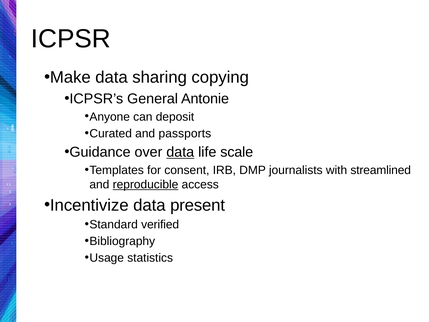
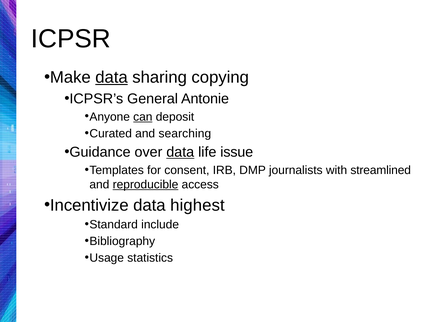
data at (112, 77) underline: none -> present
can underline: none -> present
passports: passports -> searching
scale: scale -> issue
present: present -> highest
verified: verified -> include
